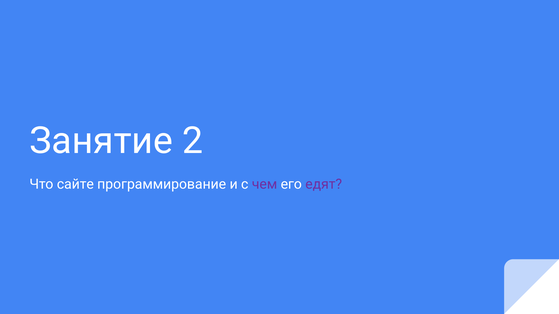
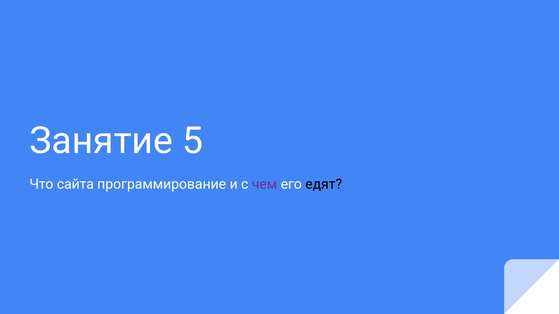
2: 2 -> 5
сайте: сайте -> сайта
едят colour: purple -> black
